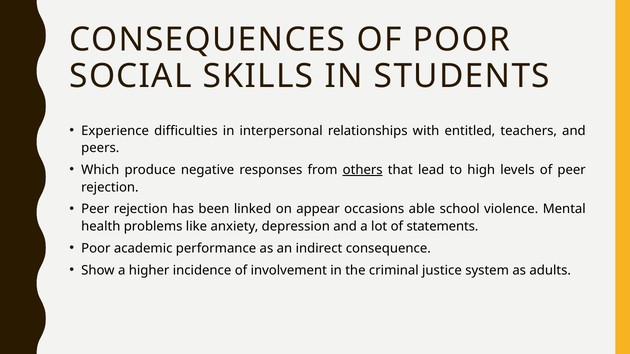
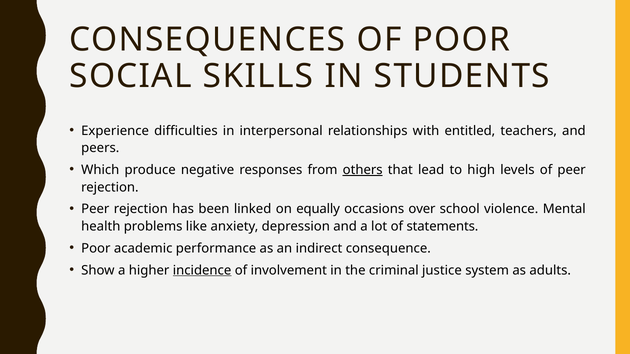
appear: appear -> equally
able: able -> over
incidence underline: none -> present
